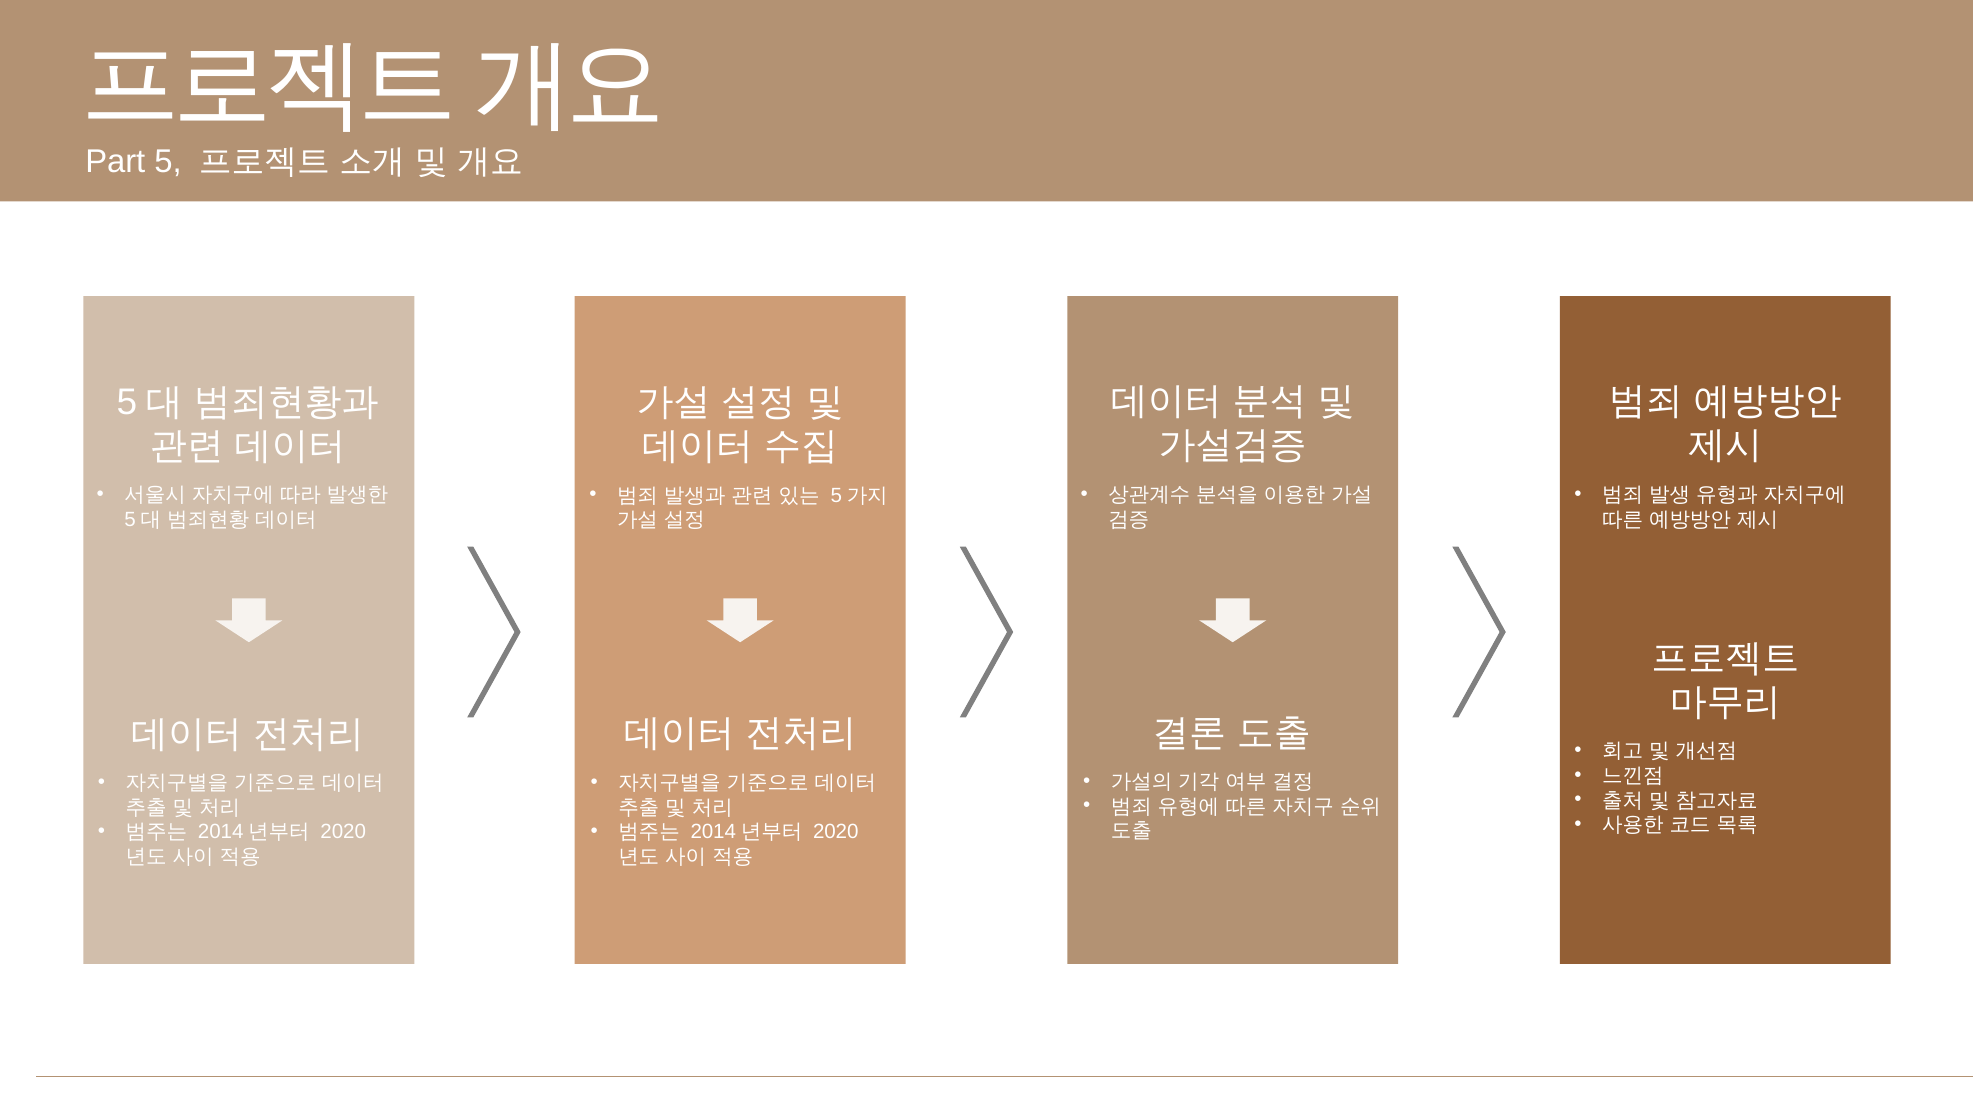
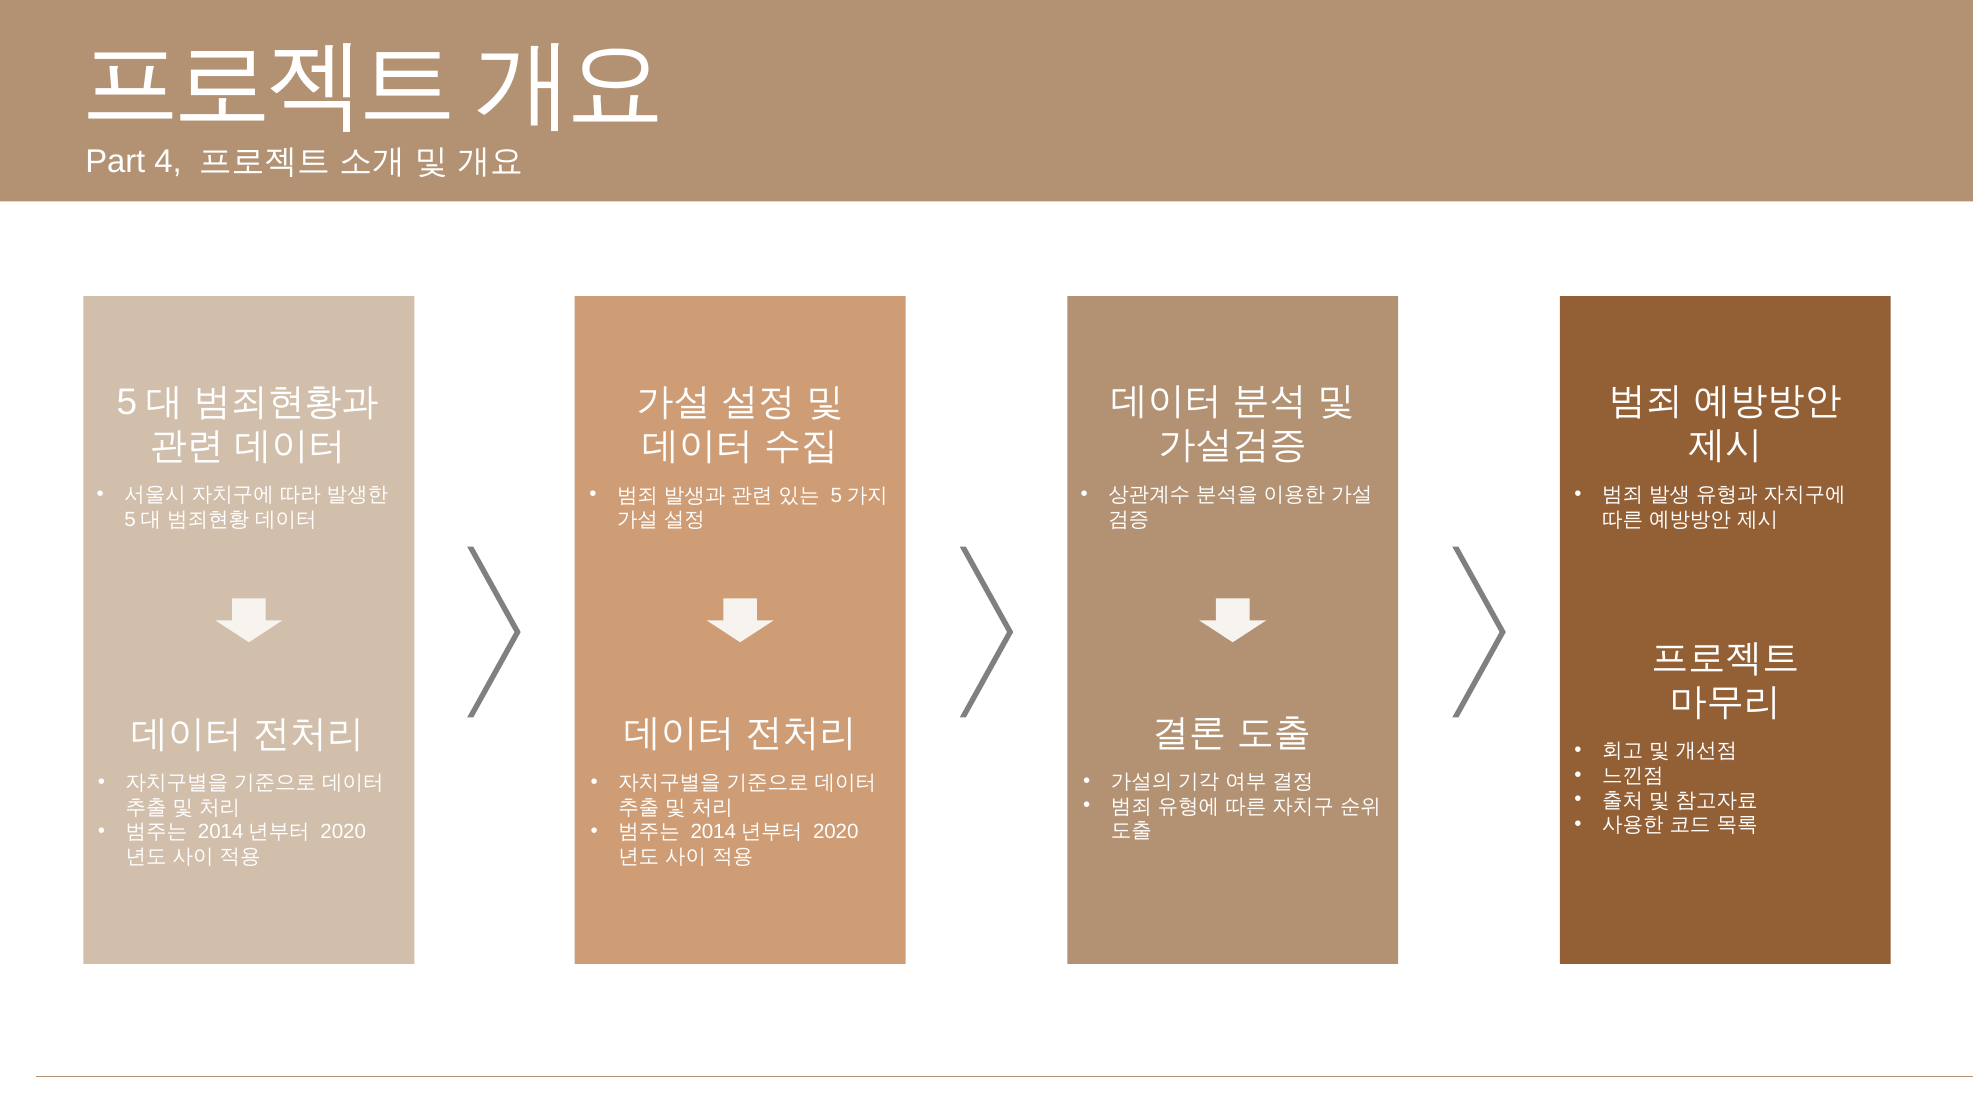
5: 5 -> 4
